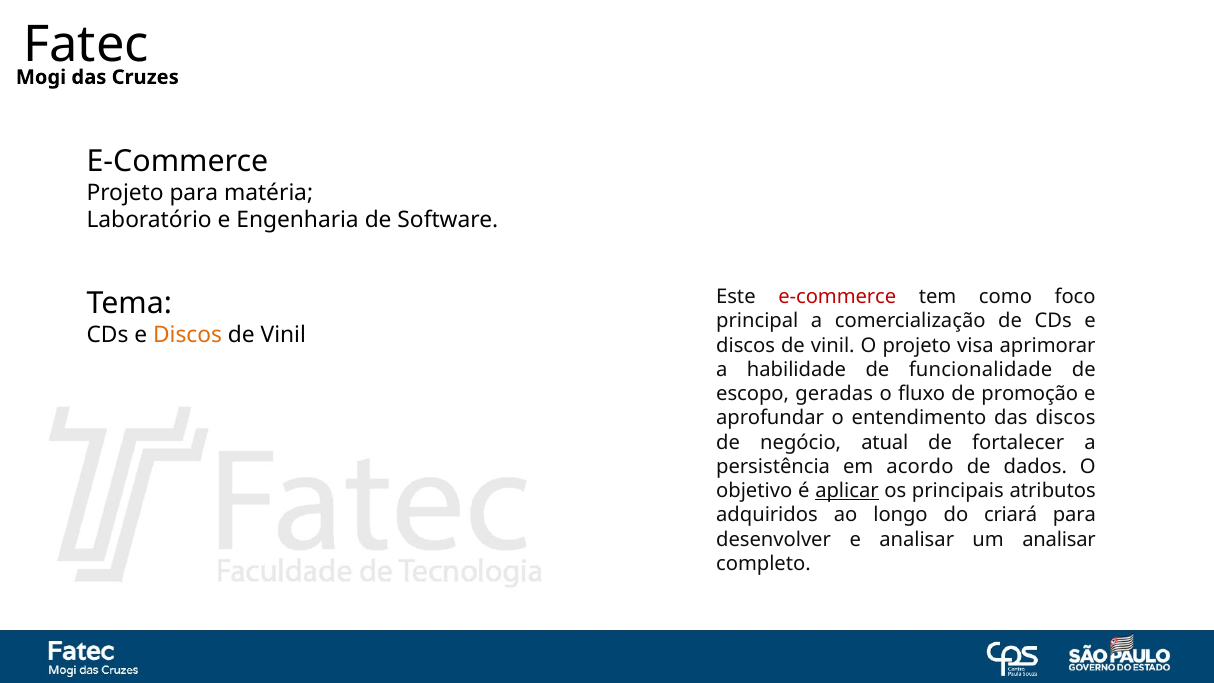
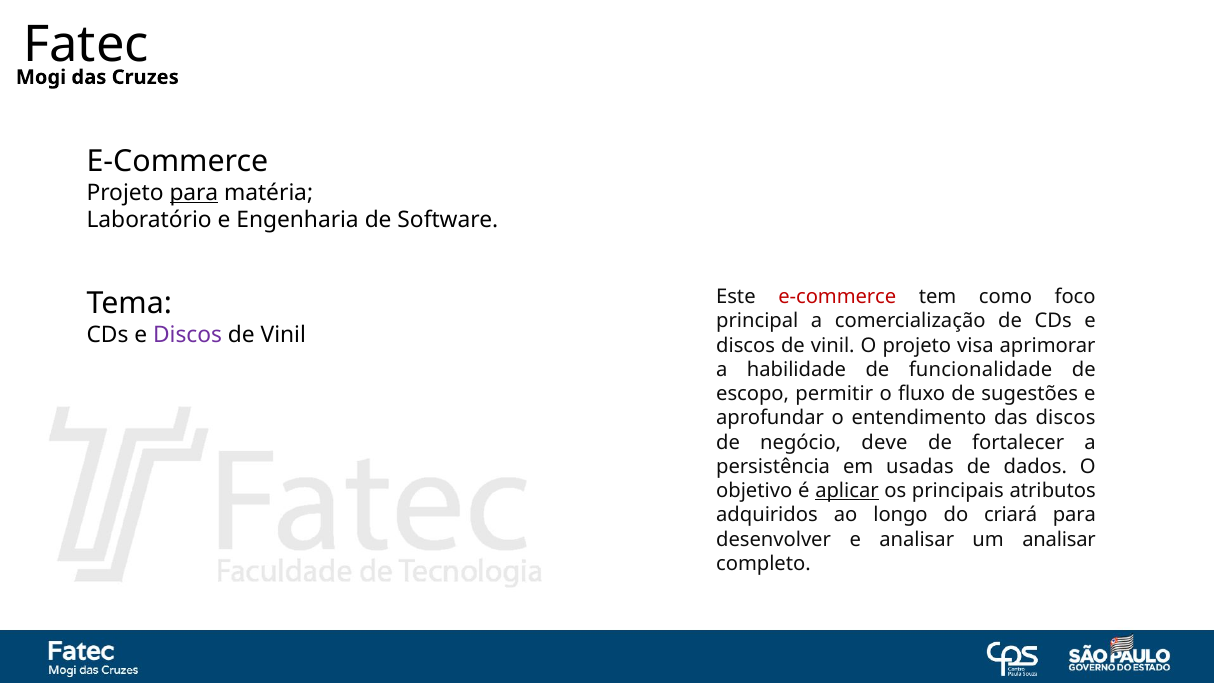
para at (194, 193) underline: none -> present
Discos at (188, 335) colour: orange -> purple
geradas: geradas -> permitir
promoção: promoção -> sugestões
atual: atual -> deve
acordo: acordo -> usadas
